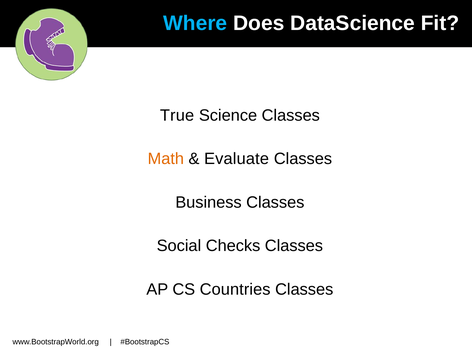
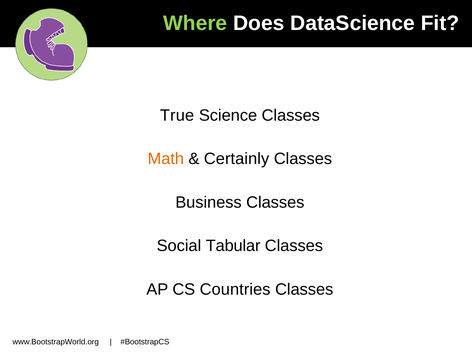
Where colour: light blue -> light green
Evaluate: Evaluate -> Certainly
Checks: Checks -> Tabular
